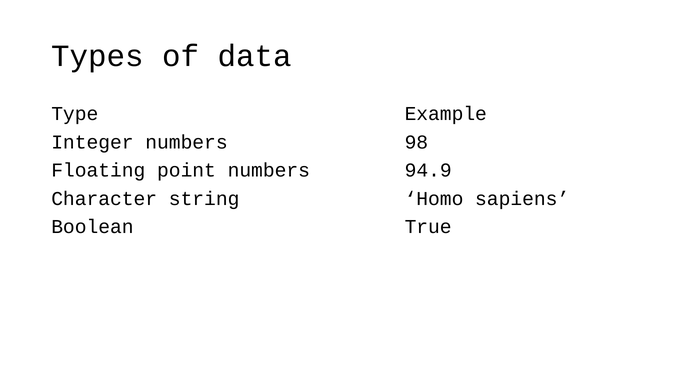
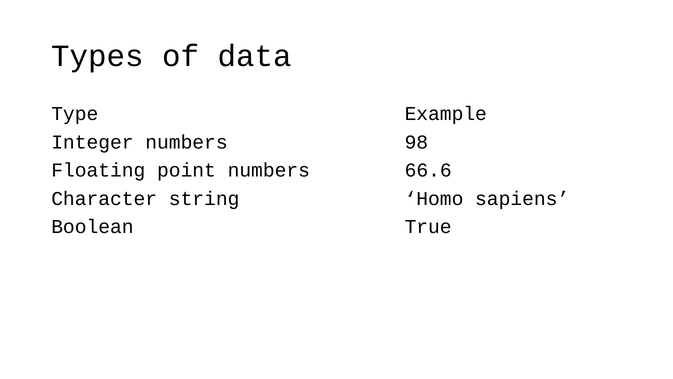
94.9: 94.9 -> 66.6
